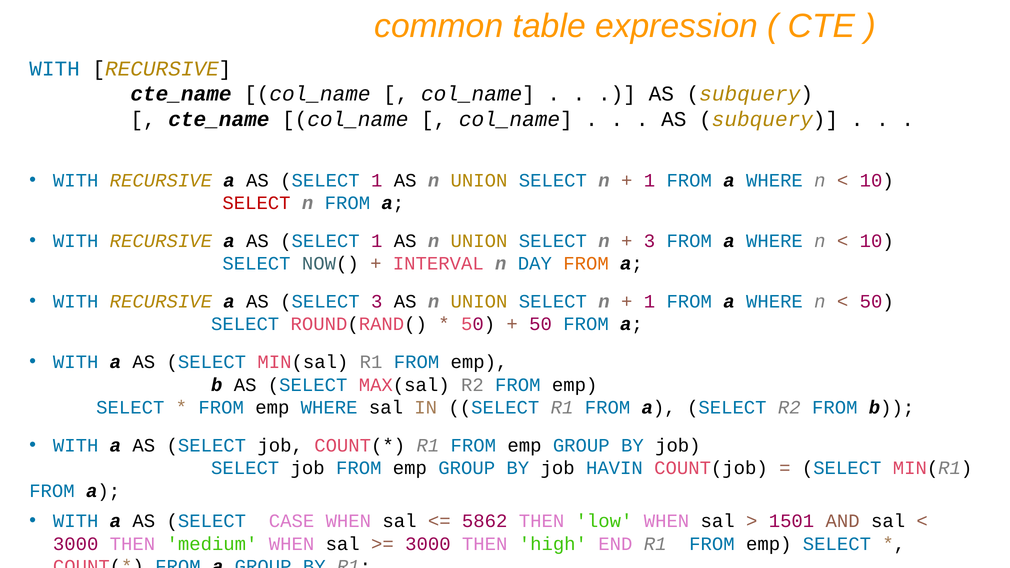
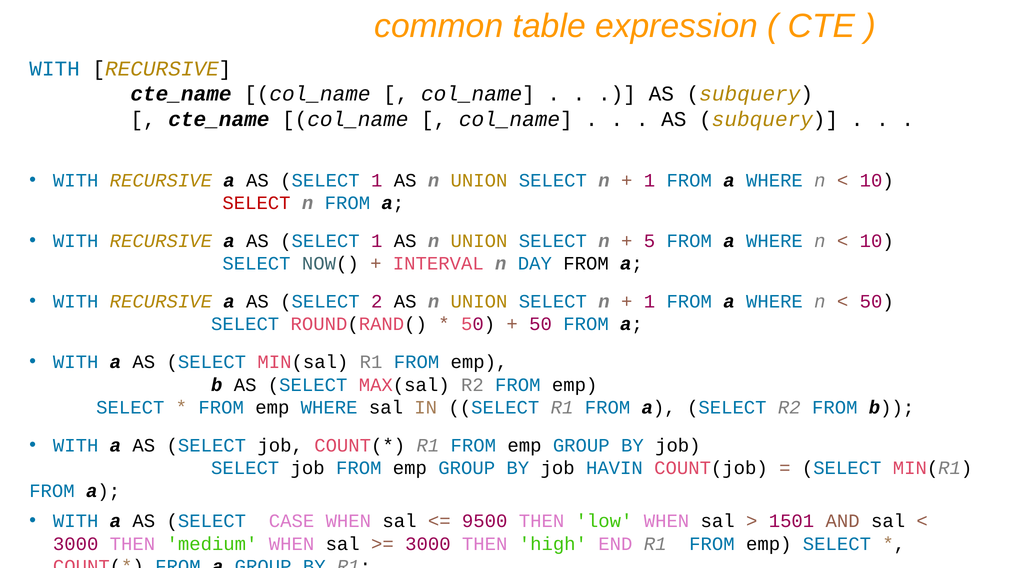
3 at (649, 241): 3 -> 5
FROM at (586, 264) colour: orange -> black
SELECT 3: 3 -> 2
5862: 5862 -> 9500
